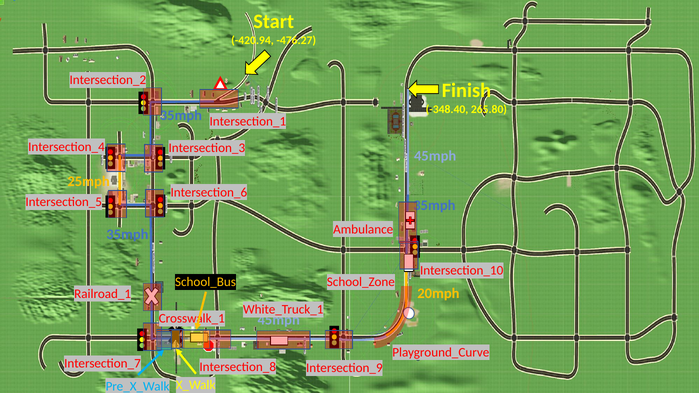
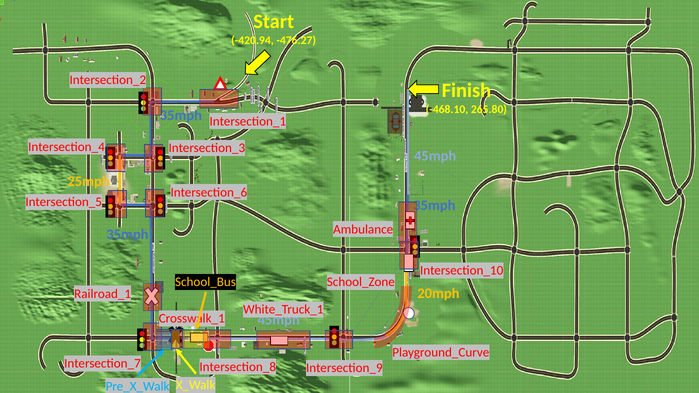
-348.40: -348.40 -> -468.10
